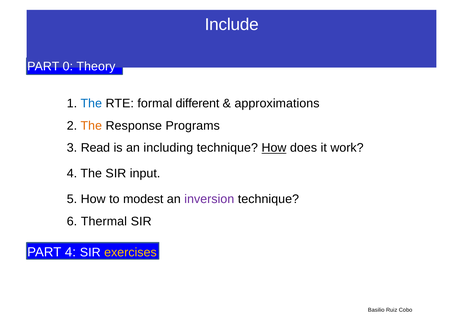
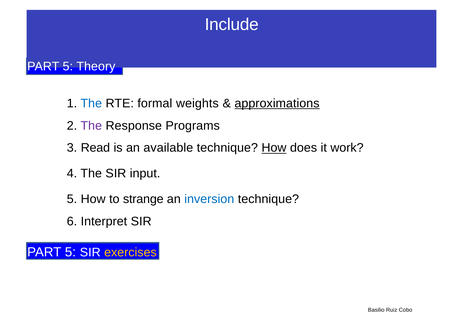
0 at (68, 66): 0 -> 5
different: different -> weights
approximations underline: none -> present
The at (91, 126) colour: orange -> purple
including: including -> available
modest: modest -> strange
inversion colour: purple -> blue
Thermal: Thermal -> Interpret
4 at (70, 252): 4 -> 5
